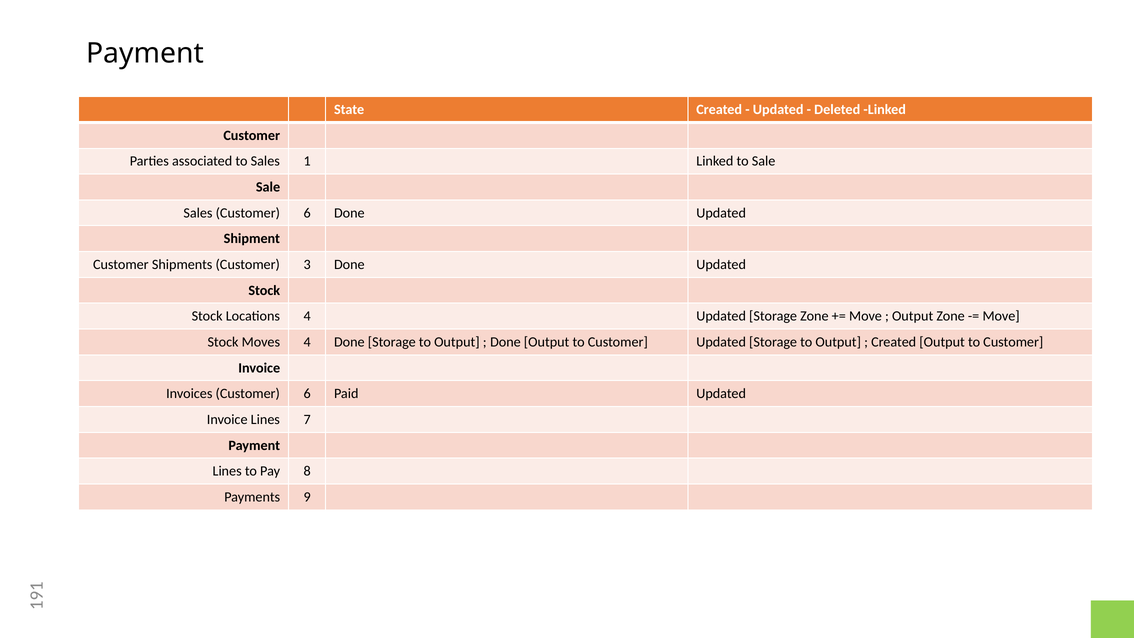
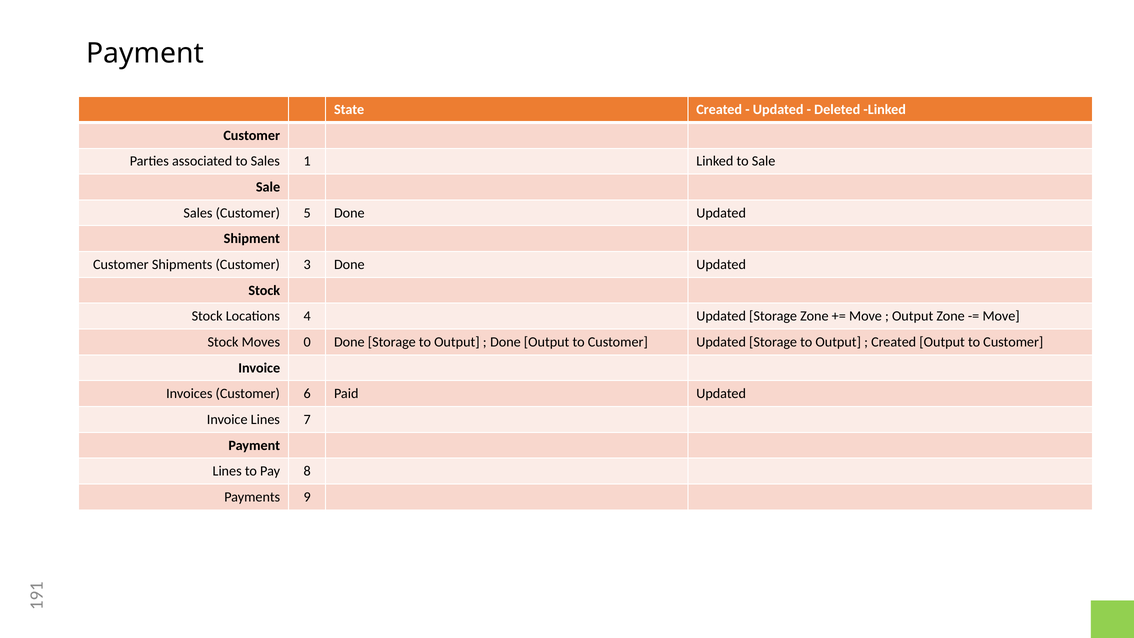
Sales Customer 6: 6 -> 5
Moves 4: 4 -> 0
